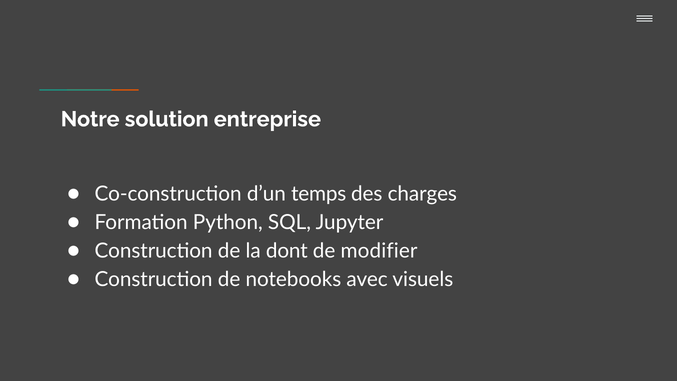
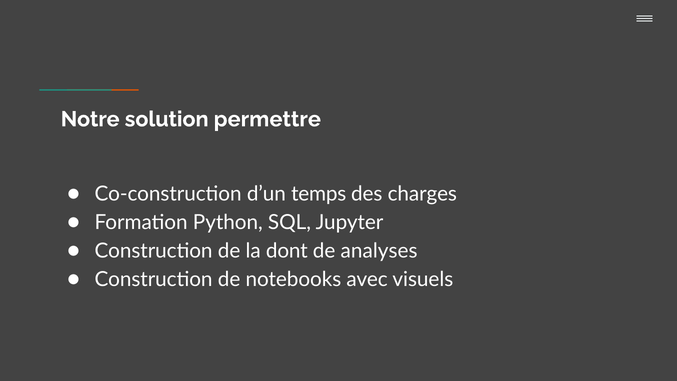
entreprise: entreprise -> permettre
modifier: modifier -> analyses
